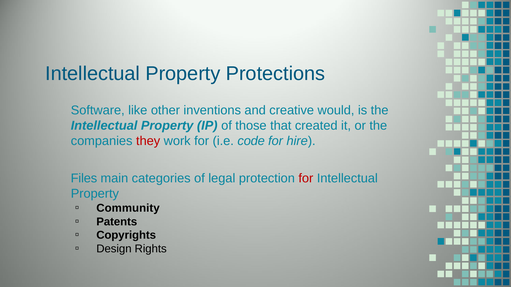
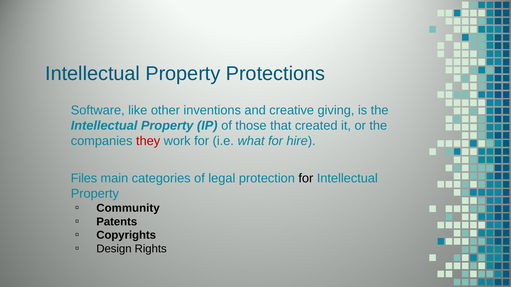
would: would -> giving
code: code -> what
for at (306, 179) colour: red -> black
